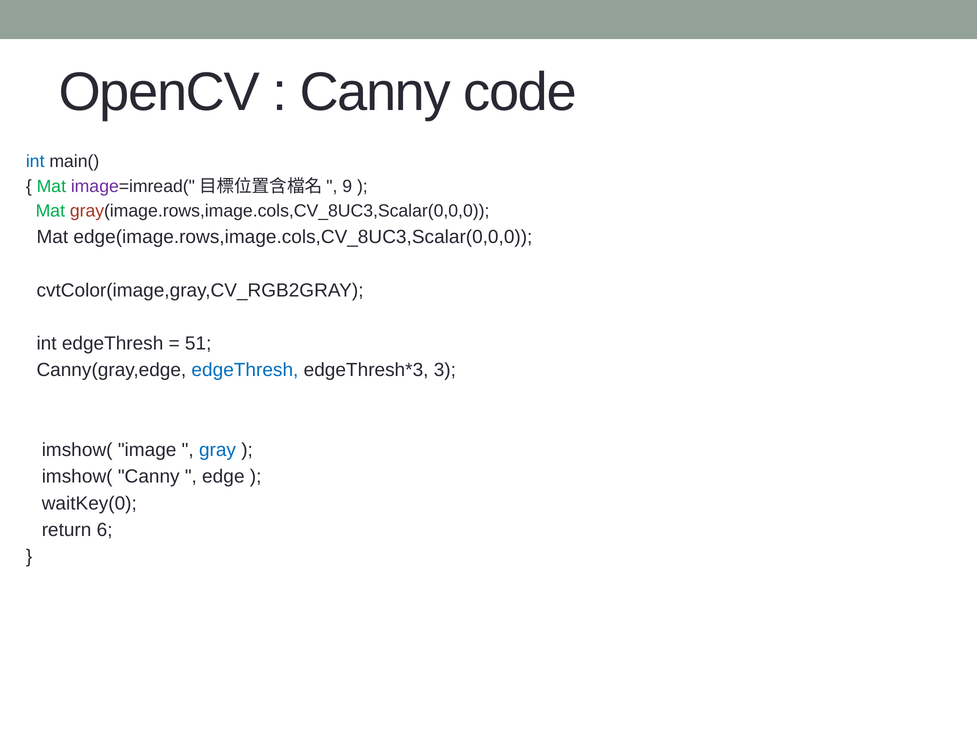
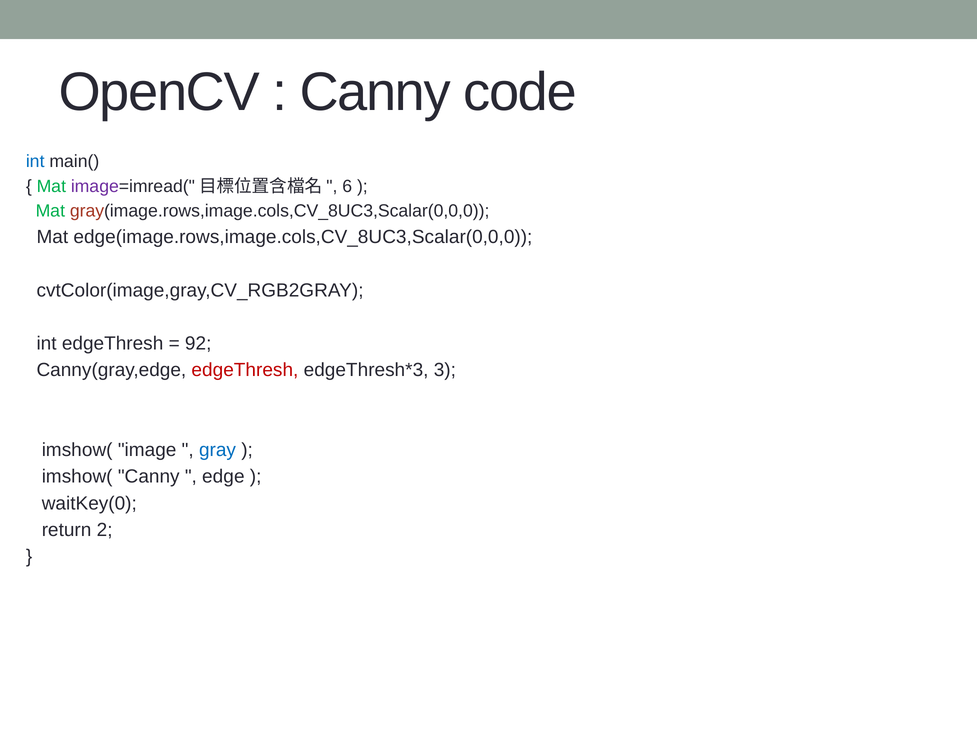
9: 9 -> 6
51: 51 -> 92
edgeThresh at (245, 370) colour: blue -> red
6: 6 -> 2
